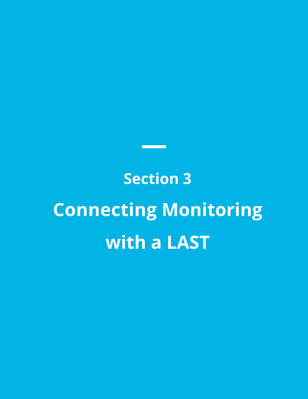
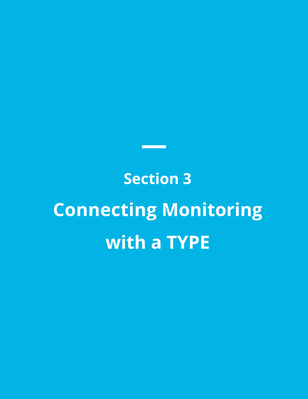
LAST: LAST -> TYPE
